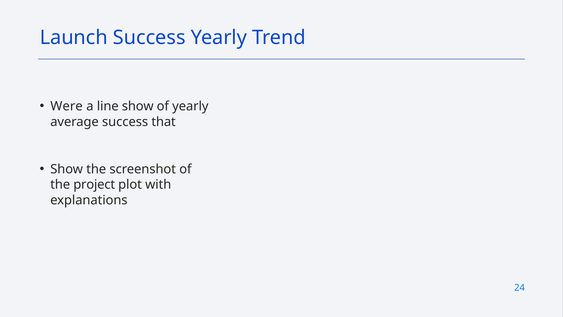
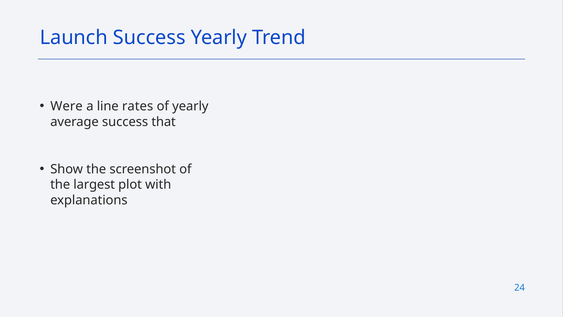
line show: show -> rates
project: project -> largest
